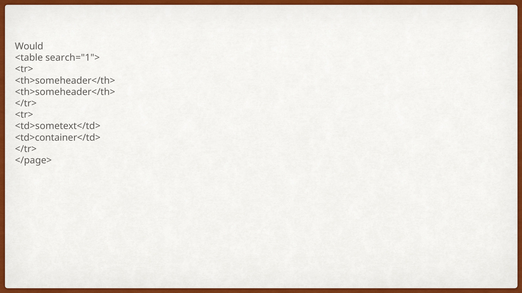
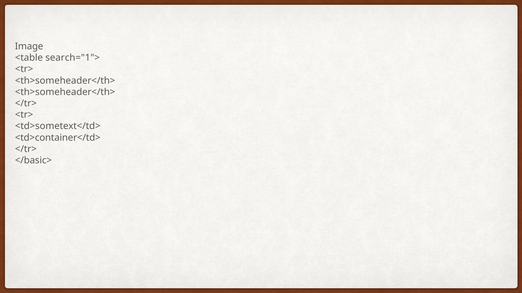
Would: Would -> Image
</page>: </page> -> </basic>
